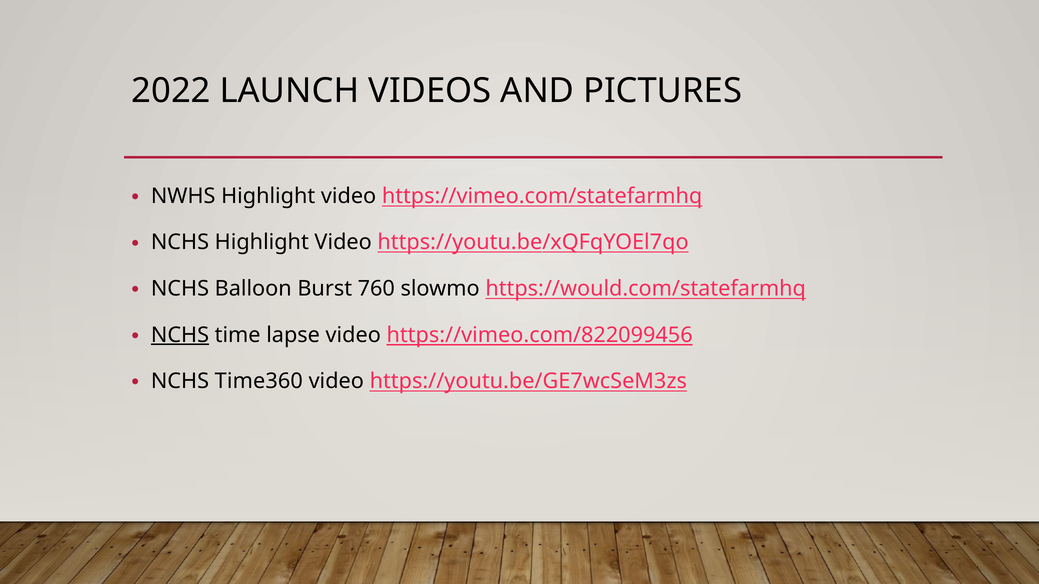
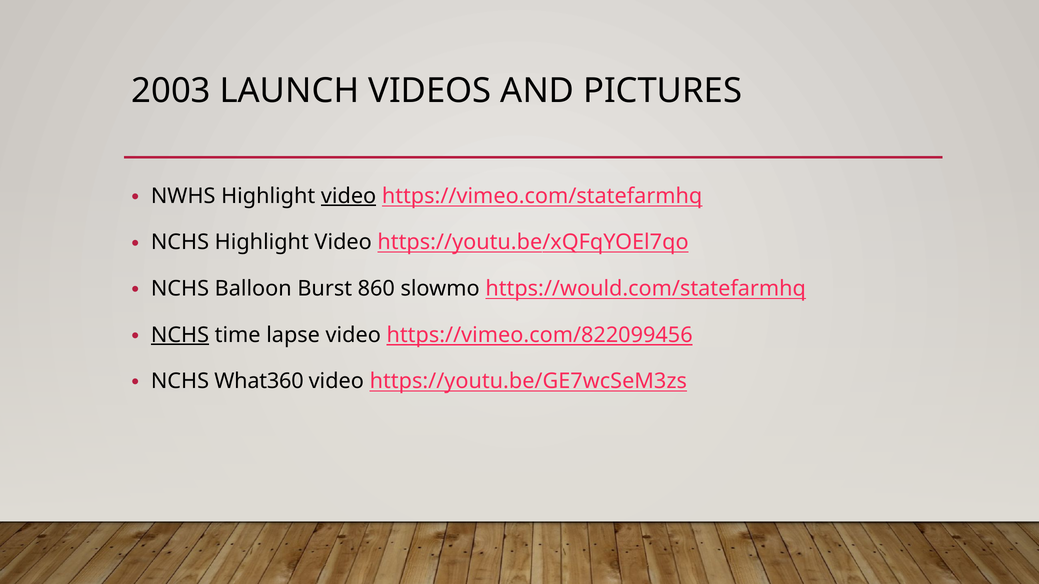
2022: 2022 -> 2003
video at (349, 196) underline: none -> present
760: 760 -> 860
Time360: Time360 -> What360
